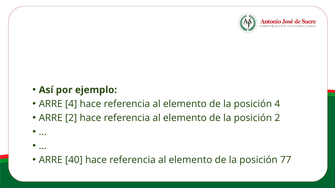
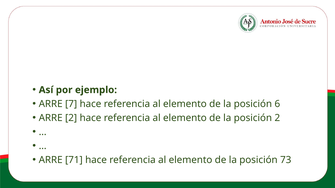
ARRE 4: 4 -> 7
posición 4: 4 -> 6
40: 40 -> 71
77: 77 -> 73
